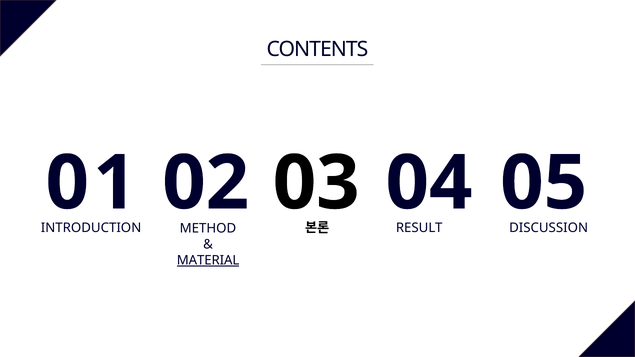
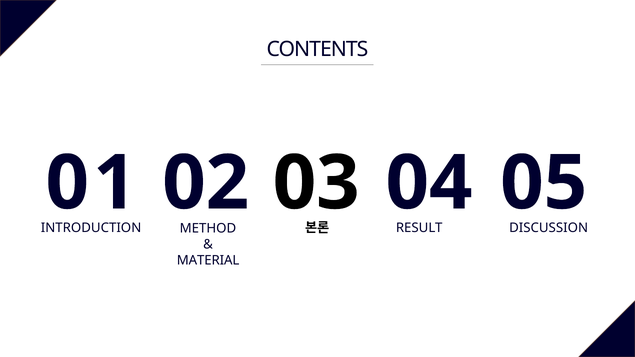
MATERIAL underline: present -> none
